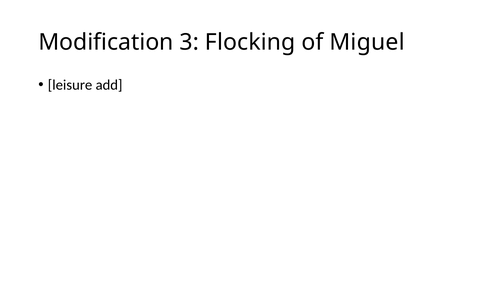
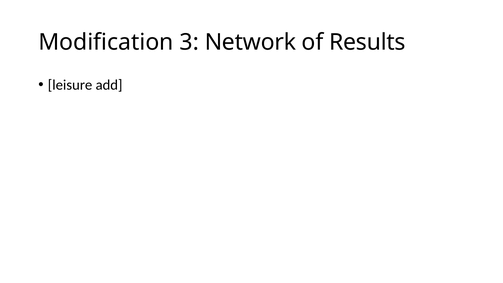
Flocking: Flocking -> Network
Miguel: Miguel -> Results
